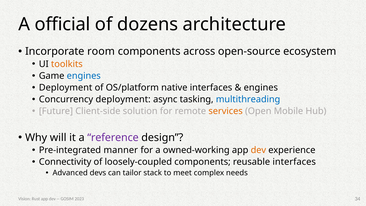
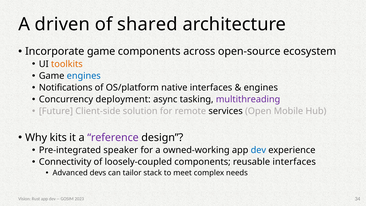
official: official -> driven
dozens: dozens -> shared
Incorporate room: room -> game
Deployment at (66, 88): Deployment -> Notifications
multithreading colour: blue -> purple
services colour: orange -> black
will: will -> kits
manner: manner -> speaker
dev at (258, 150) colour: orange -> blue
